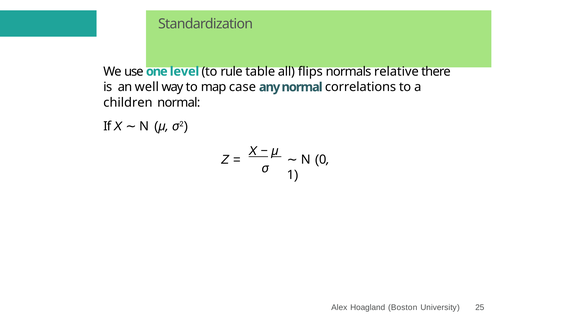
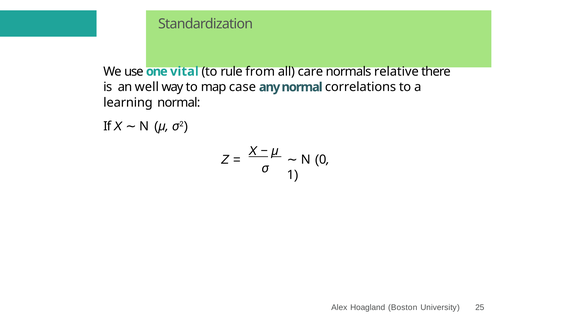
level: level -> vital
table: table -> from
flips: flips -> care
children: children -> learning
